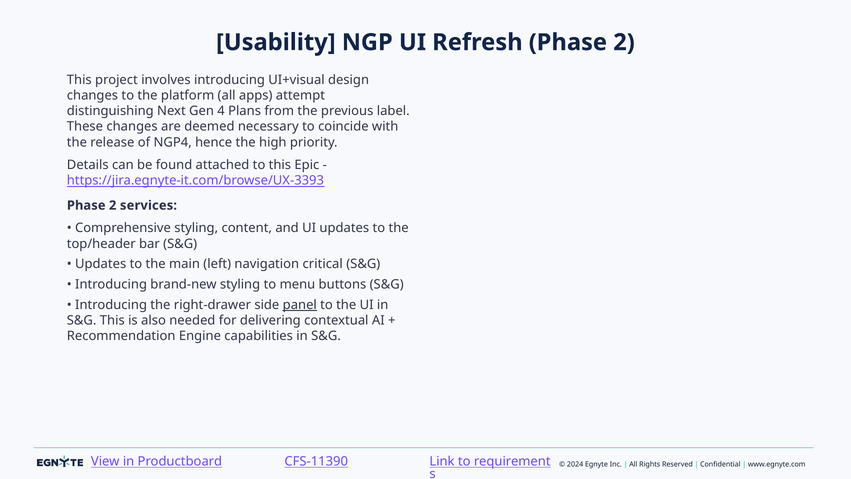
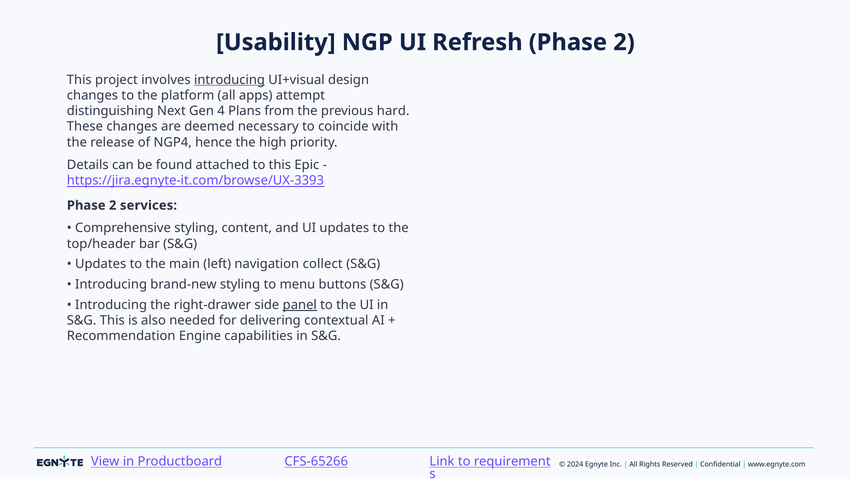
introducing at (230, 80) underline: none -> present
label: label -> hard
critical: critical -> collect
CFS-11390: CFS-11390 -> CFS-65266
